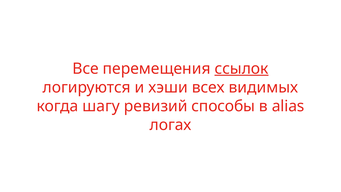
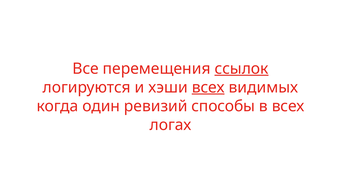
всех at (208, 87) underline: none -> present
шагу: шагу -> один
в alias: alias -> всех
